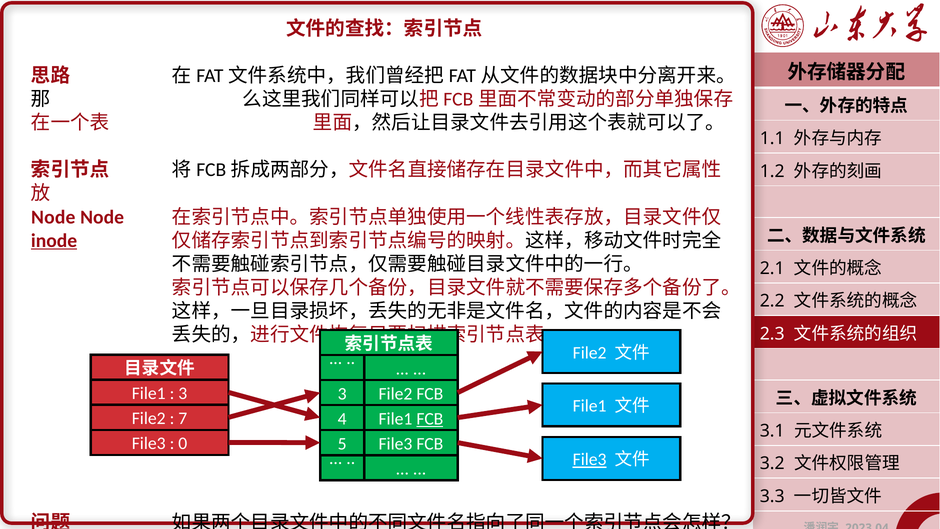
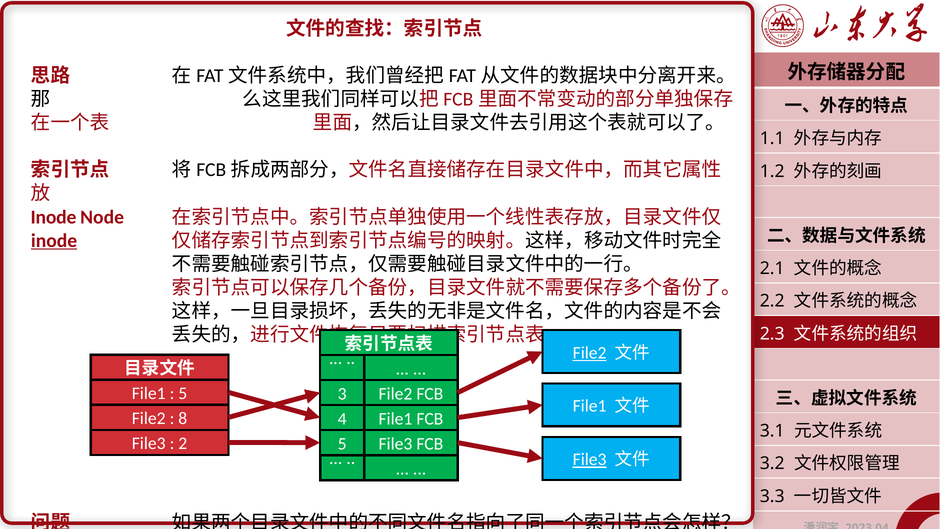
Node at (53, 217): Node -> Inode
File2 at (590, 353) underline: none -> present
3 at (183, 393): 3 -> 5
7: 7 -> 8
FCB at (430, 419) underline: present -> none
0: 0 -> 2
